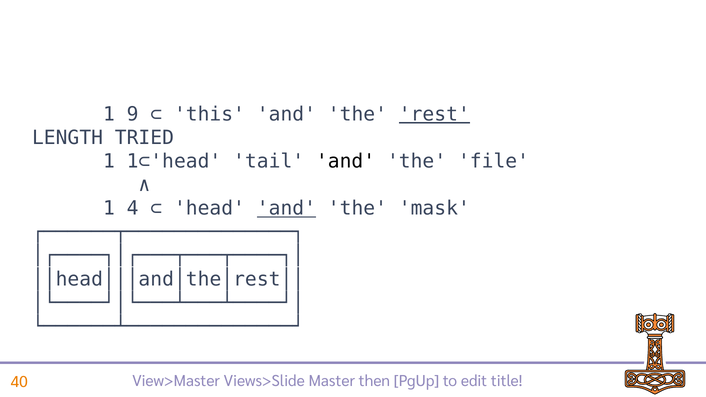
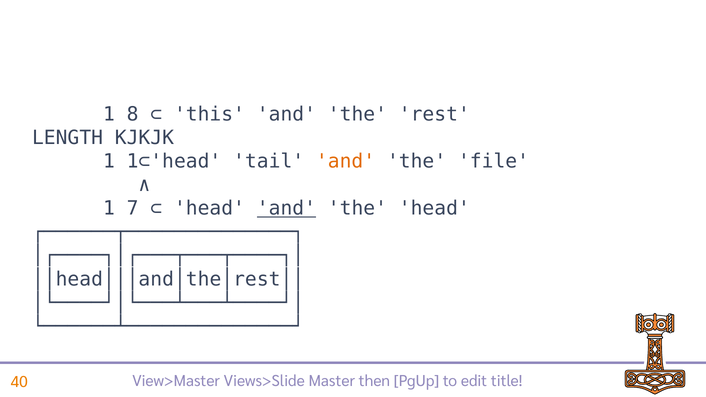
9: 9 -> 8
rest underline: present -> none
TRIED: TRIED -> KJKJK
and at (346, 161) colour: black -> orange
4: 4 -> 7
the mask: mask -> head
